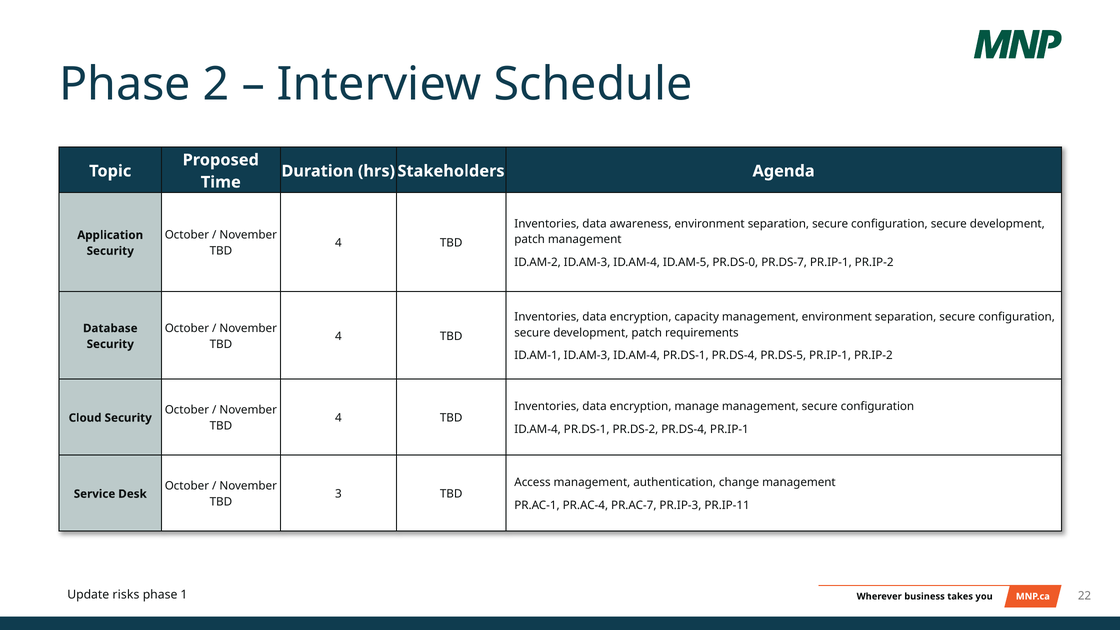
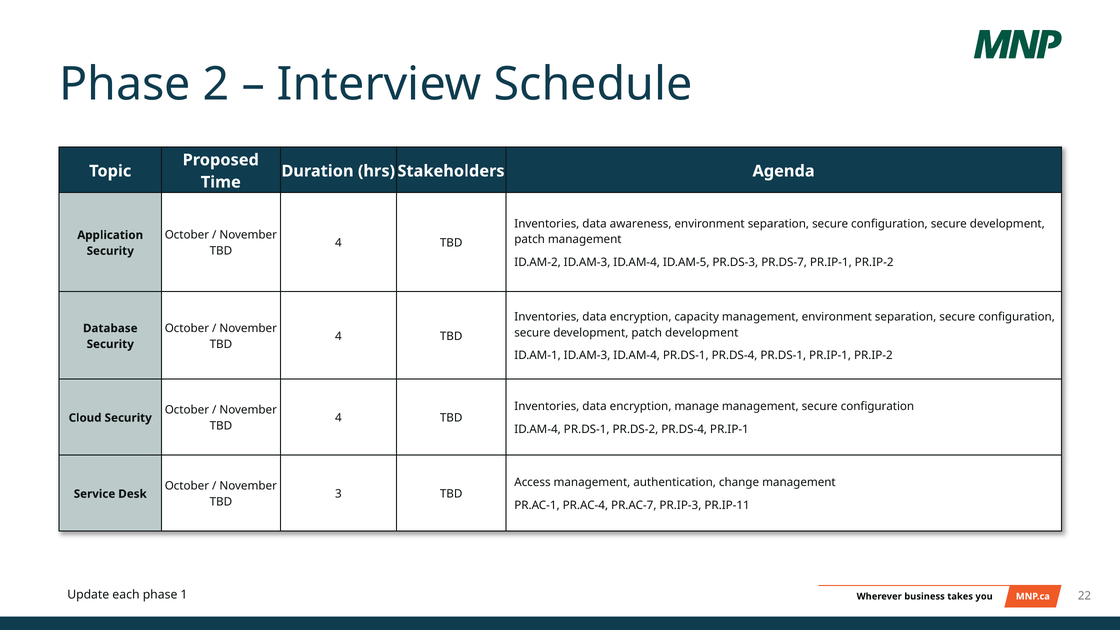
PR.DS-0: PR.DS-0 -> PR.DS-3
patch requirements: requirements -> development
PR.DS-4 PR.DS-5: PR.DS-5 -> PR.DS-1
risks: risks -> each
